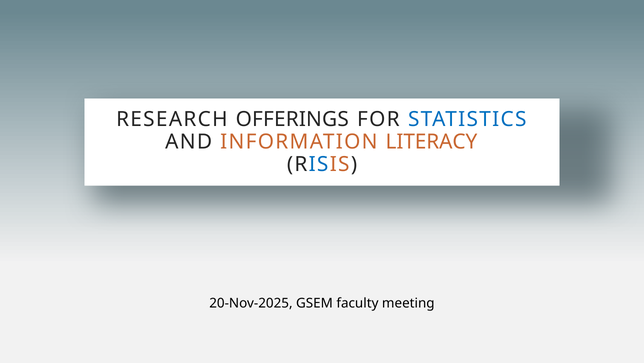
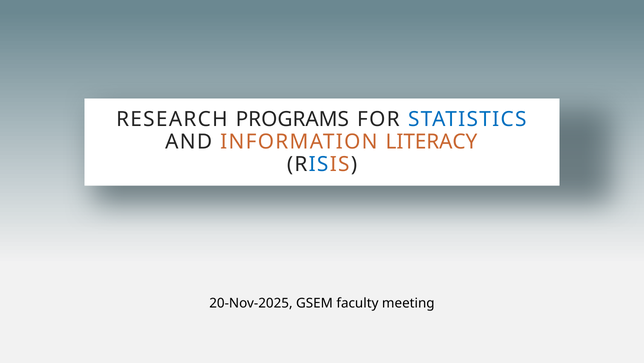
OFFERINGS: OFFERINGS -> PROGRAMS
